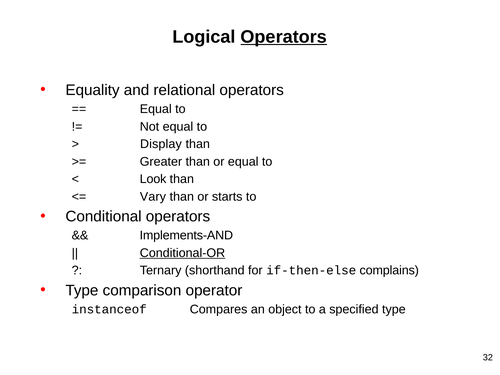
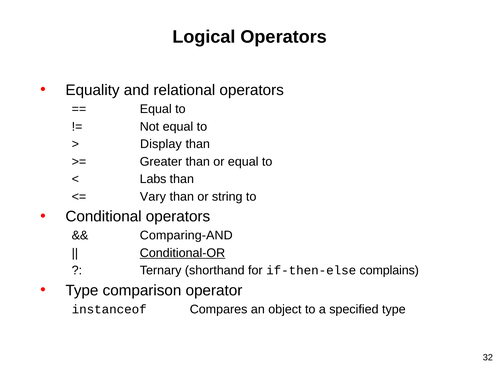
Operators at (284, 37) underline: present -> none
Look: Look -> Labs
starts: starts -> string
Implements-AND: Implements-AND -> Comparing-AND
